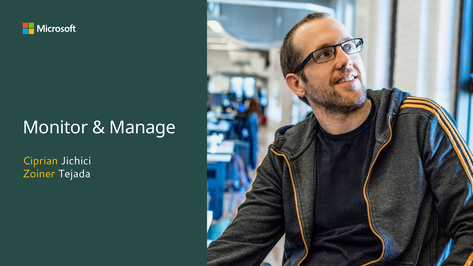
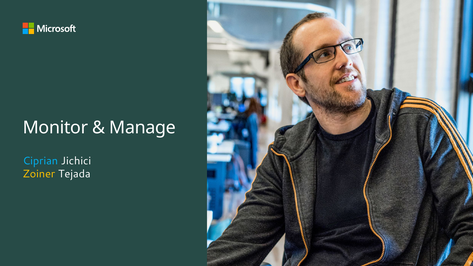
Ciprian colour: yellow -> light blue
